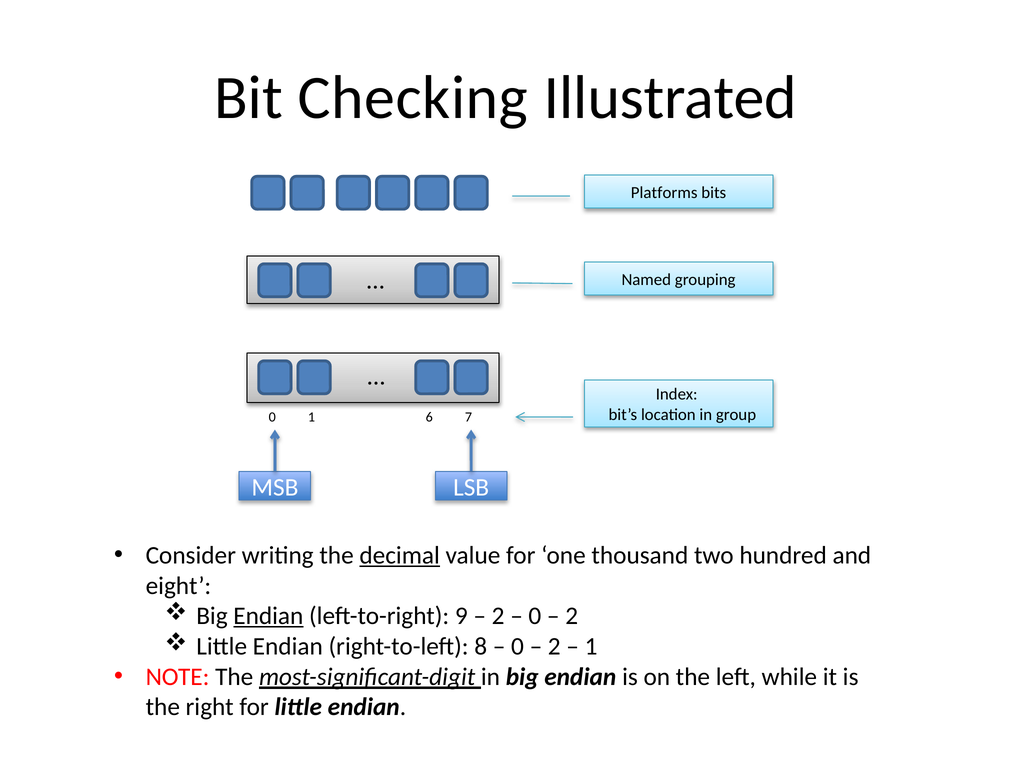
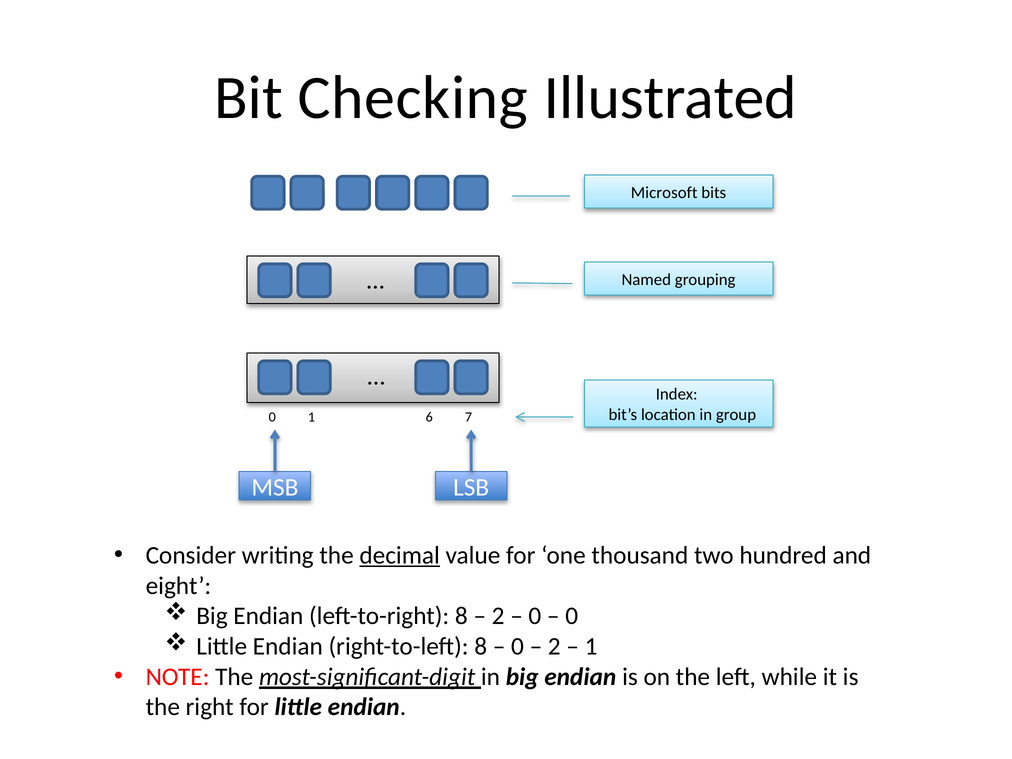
Platforms: Platforms -> Microsoft
Endian at (268, 616) underline: present -> none
left-to-right 9: 9 -> 8
2 at (572, 616): 2 -> 0
